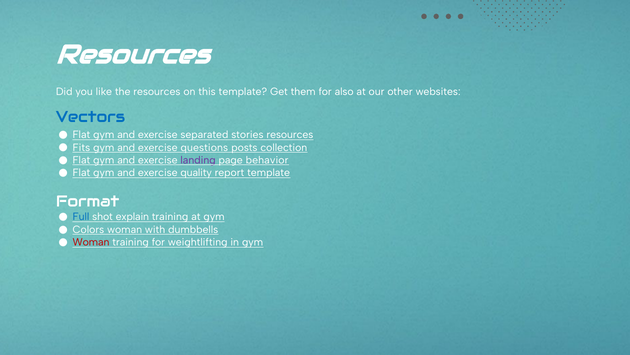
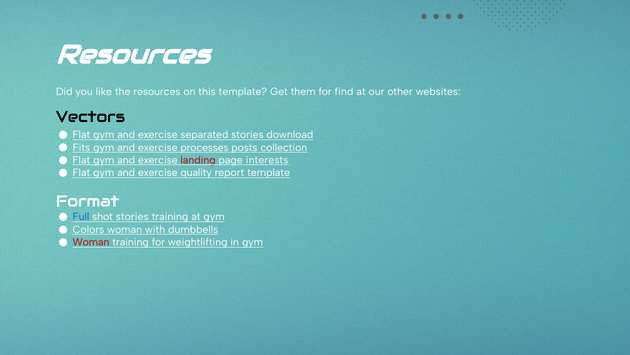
also: also -> find
Vectors colour: blue -> black
stories resources: resources -> download
questions: questions -> processes
landing colour: purple -> red
behavior: behavior -> interests
shot explain: explain -> stories
